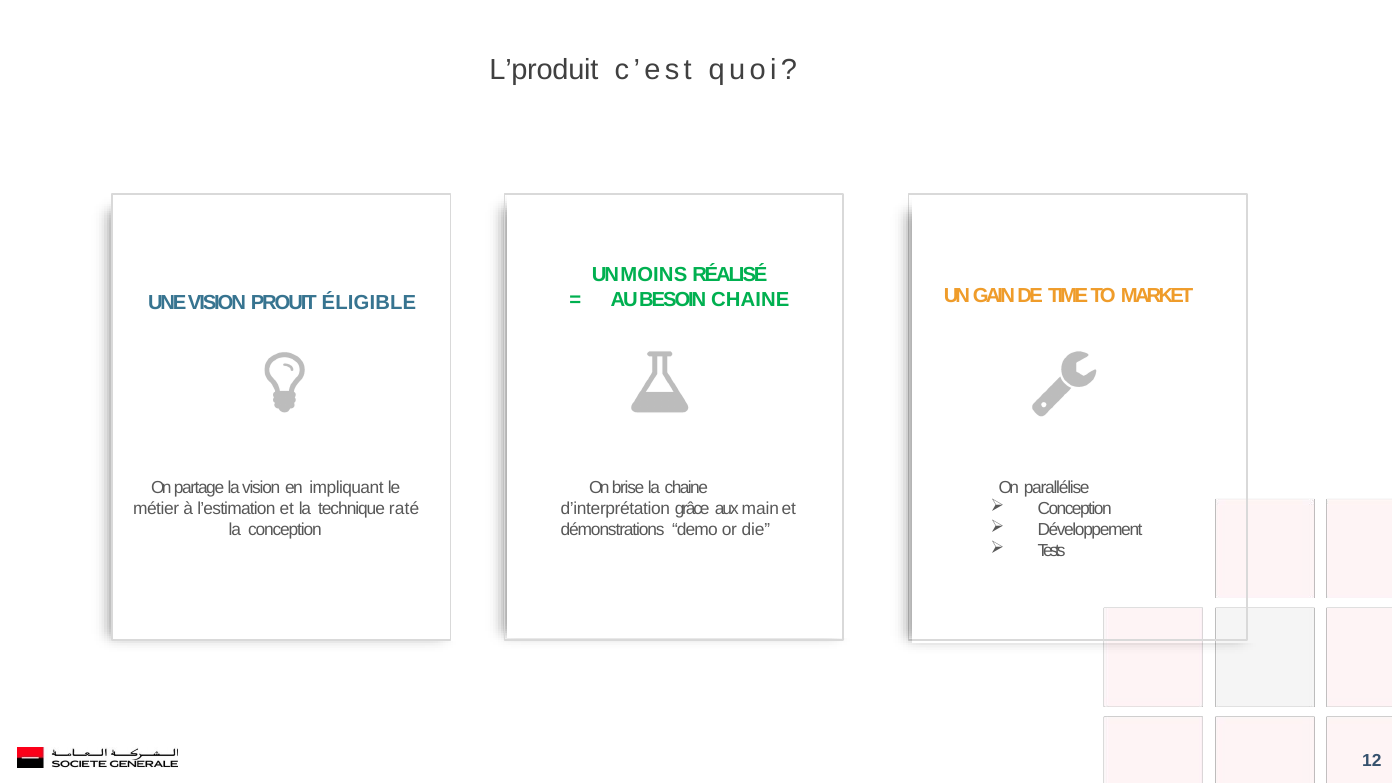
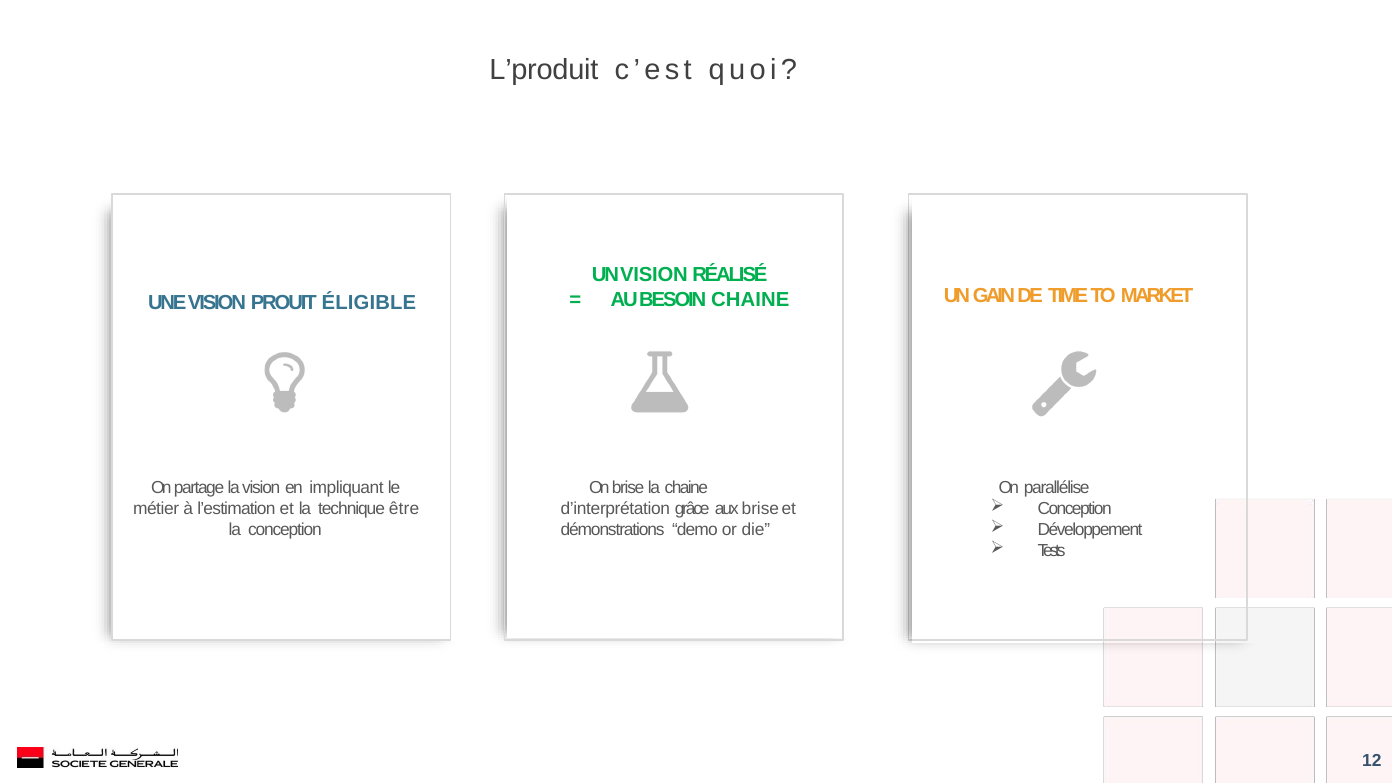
UN MOINS: MOINS -> VISION
raté: raté -> être
aux main: main -> brise
